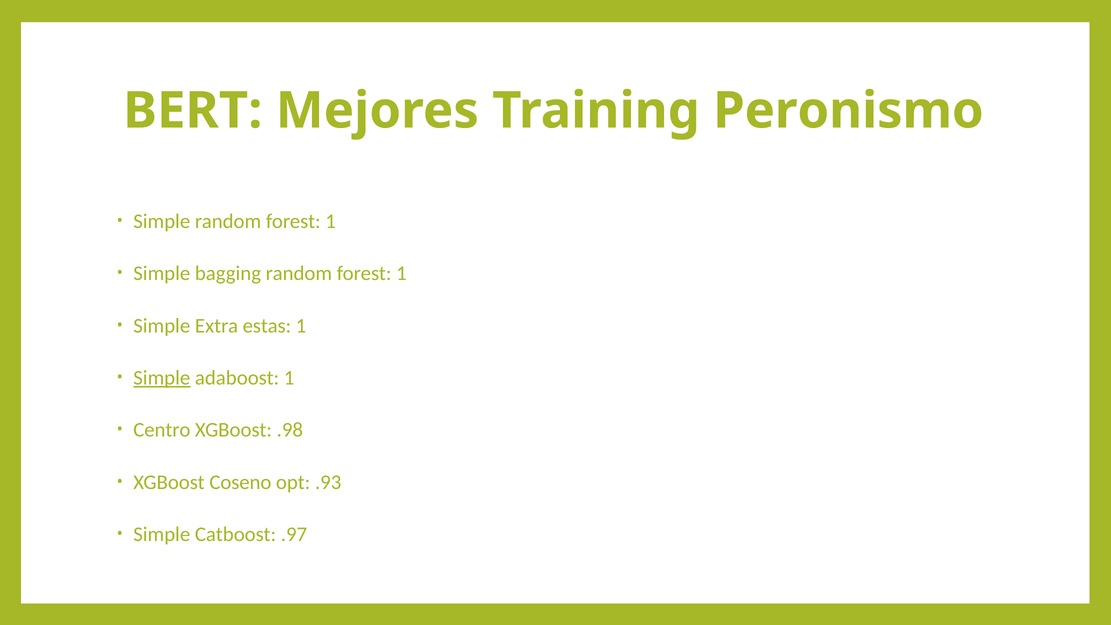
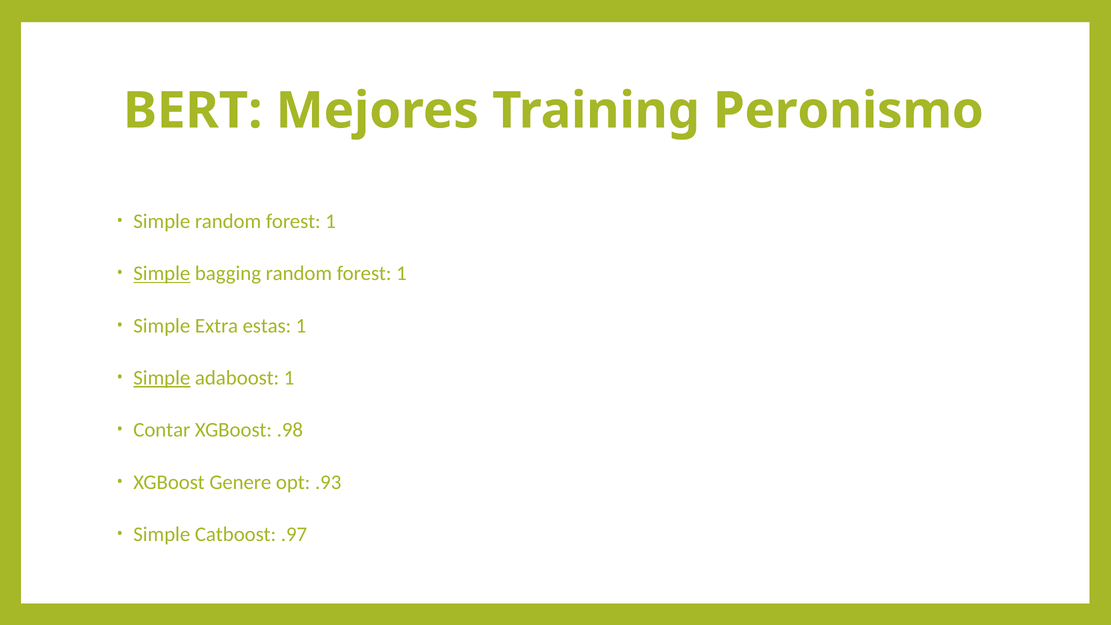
Simple at (162, 273) underline: none -> present
Centro: Centro -> Contar
Coseno: Coseno -> Genere
